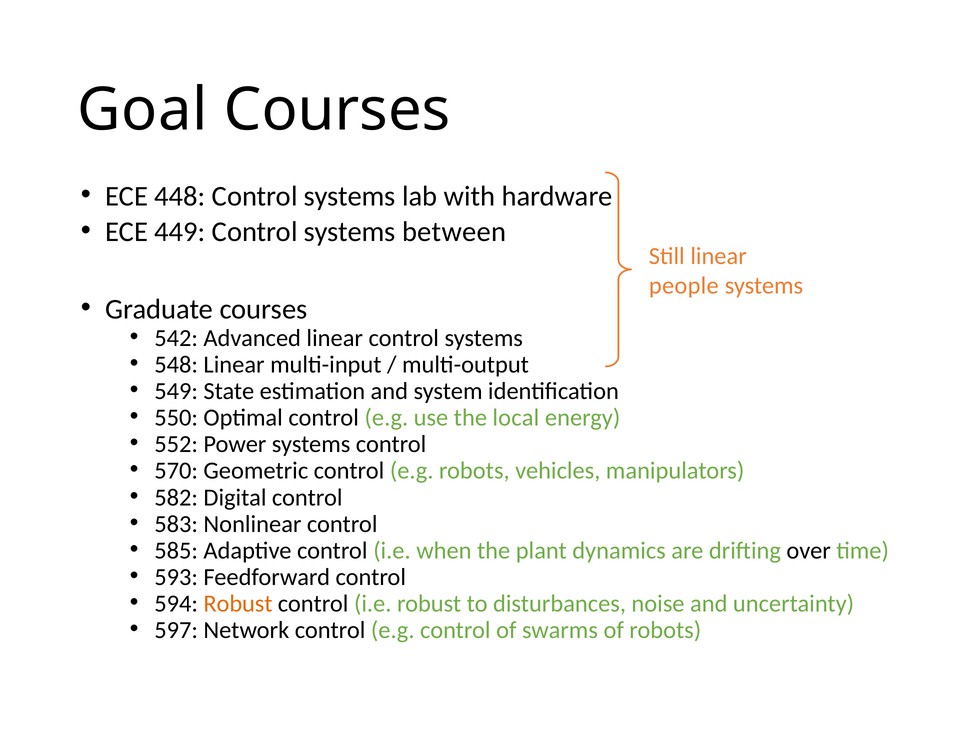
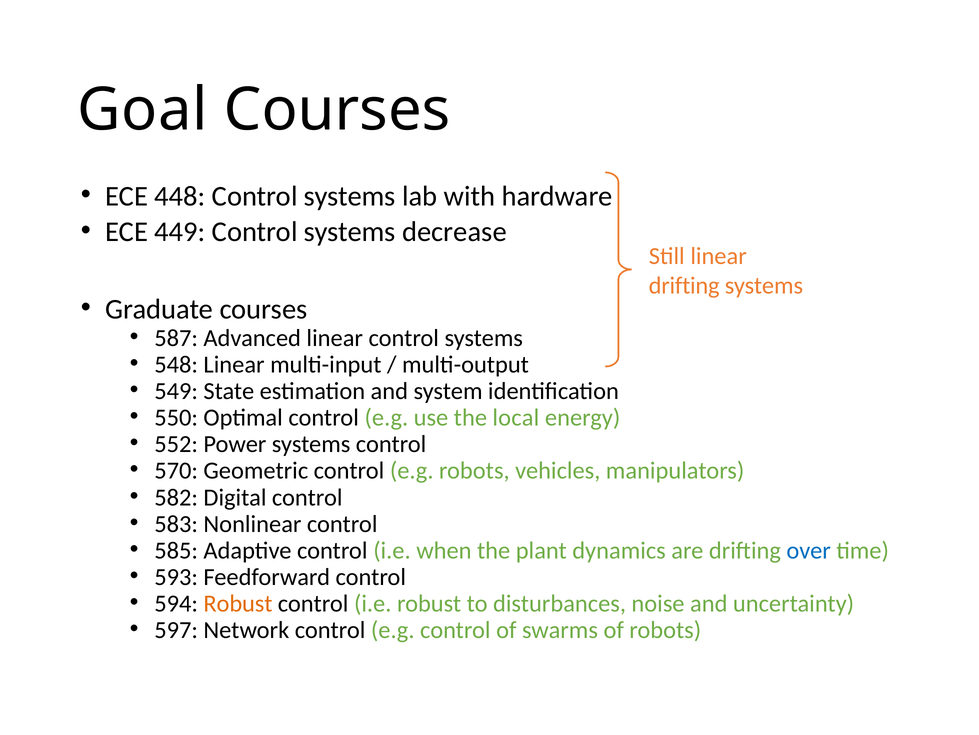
between: between -> decrease
people at (684, 285): people -> drifting
542: 542 -> 587
over colour: black -> blue
